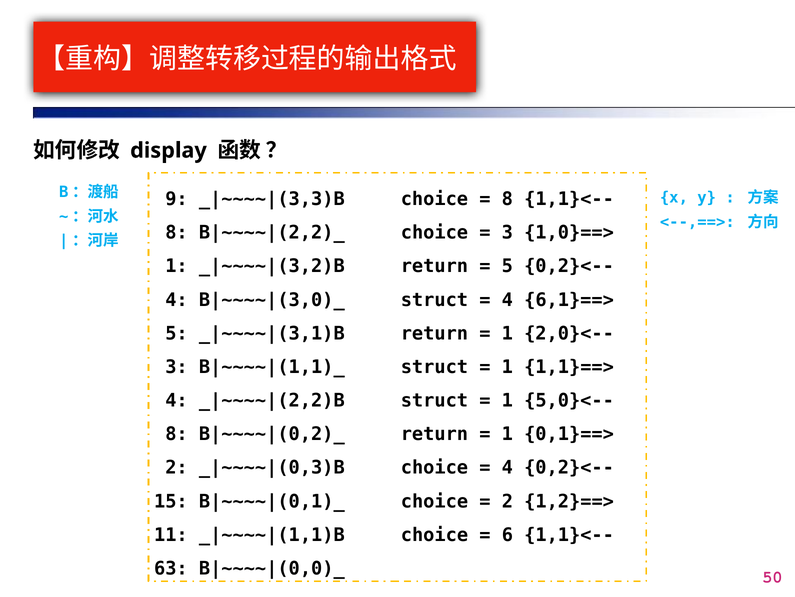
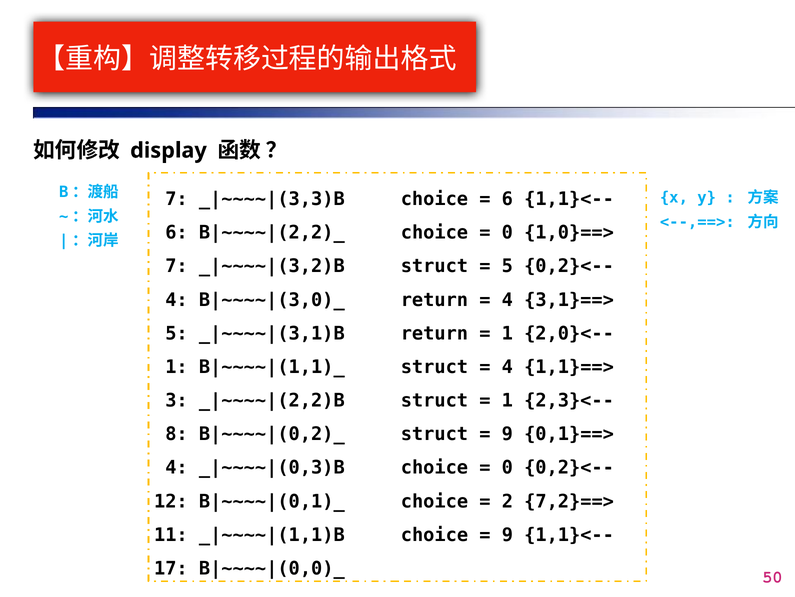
9 at (176, 199): 9 -> 7
8 at (507, 199): 8 -> 6
8 at (176, 232): 8 -> 6
3 at (507, 232): 3 -> 0
1 at (176, 266): 1 -> 7
return at (434, 266): return -> struct
struct at (434, 300): struct -> return
6,1}==>: 6,1}==> -> 3,1}==>
3 at (176, 367): 3 -> 1
1 at (507, 367): 1 -> 4
4 at (176, 400): 4 -> 3
5,0}<--: 5,0}<-- -> 2,3}<--
return at (434, 434): return -> struct
1 at (507, 434): 1 -> 9
2 at (176, 467): 2 -> 4
4 at (507, 467): 4 -> 0
15: 15 -> 12
1,2}==>: 1,2}==> -> 7,2}==>
6 at (507, 534): 6 -> 9
63: 63 -> 17
